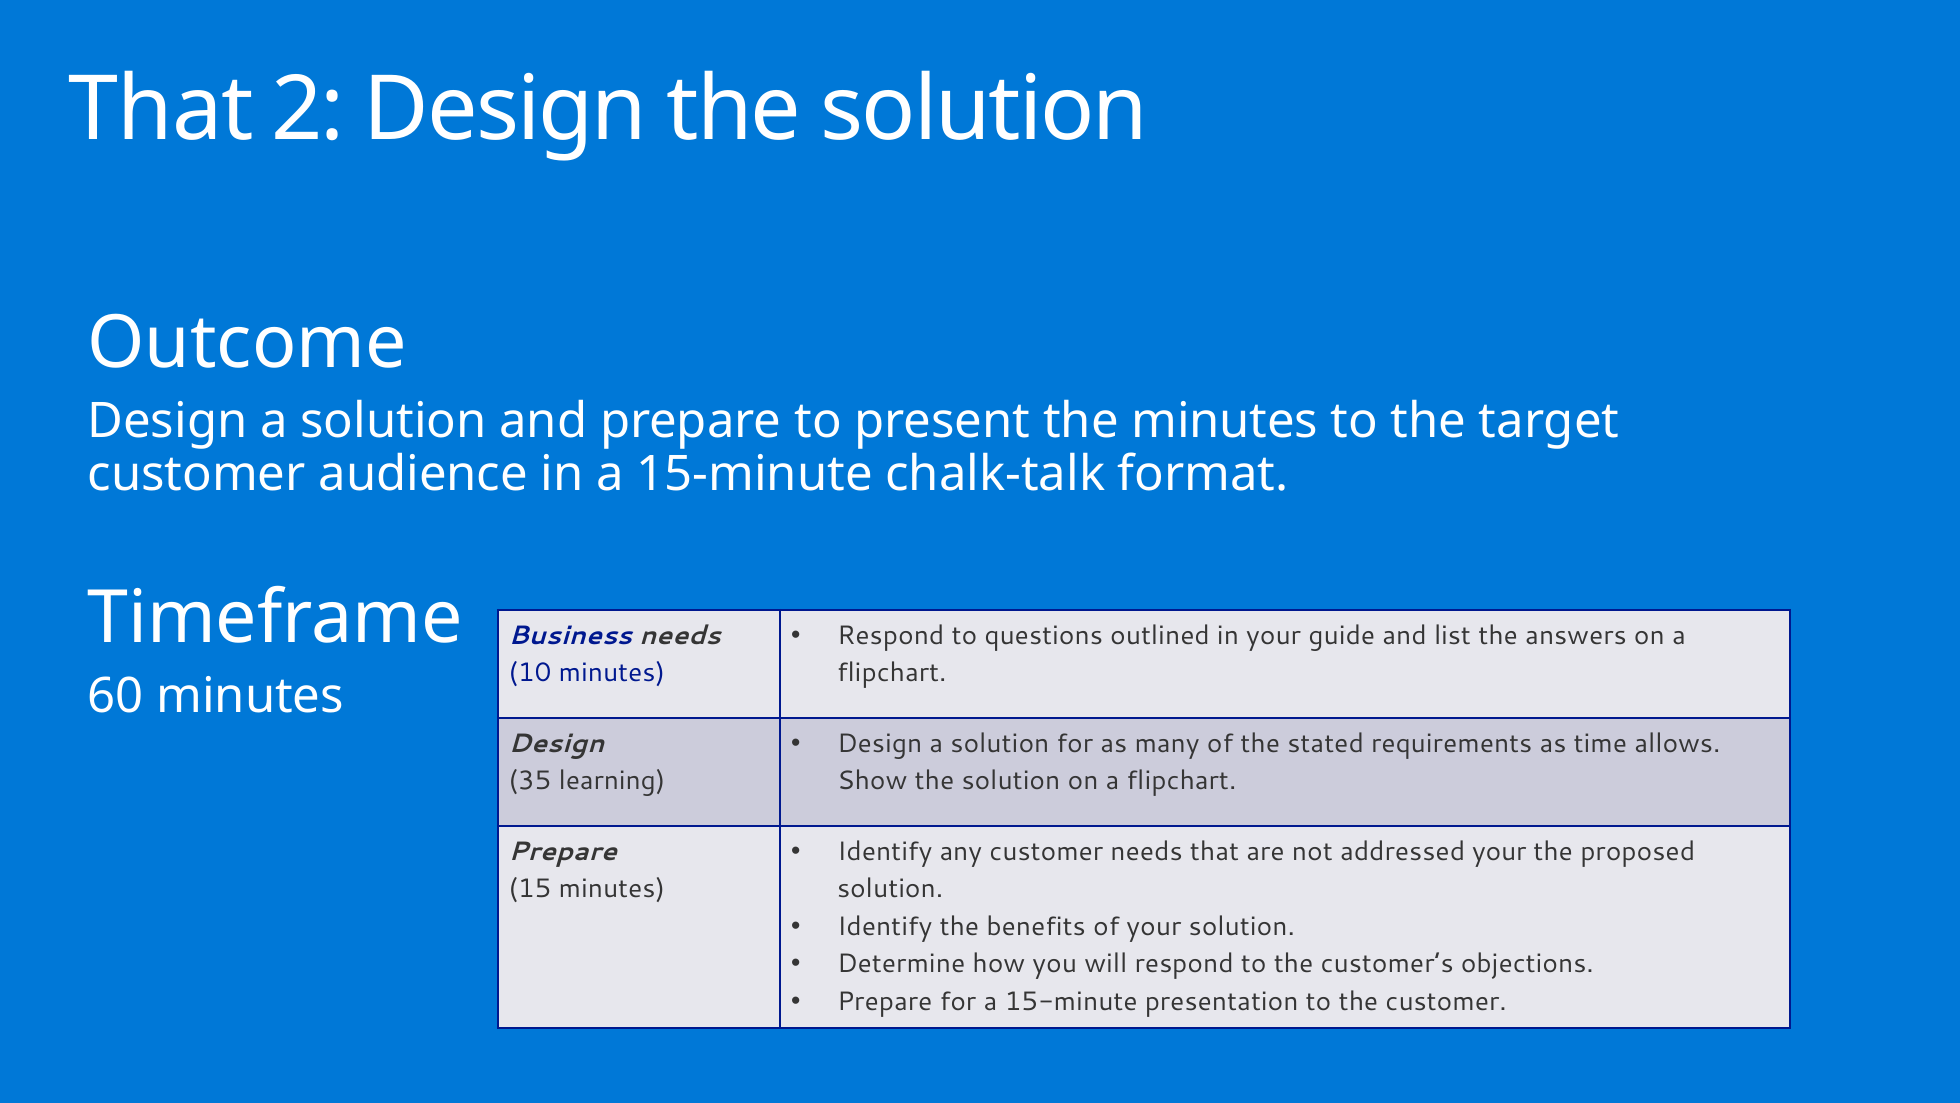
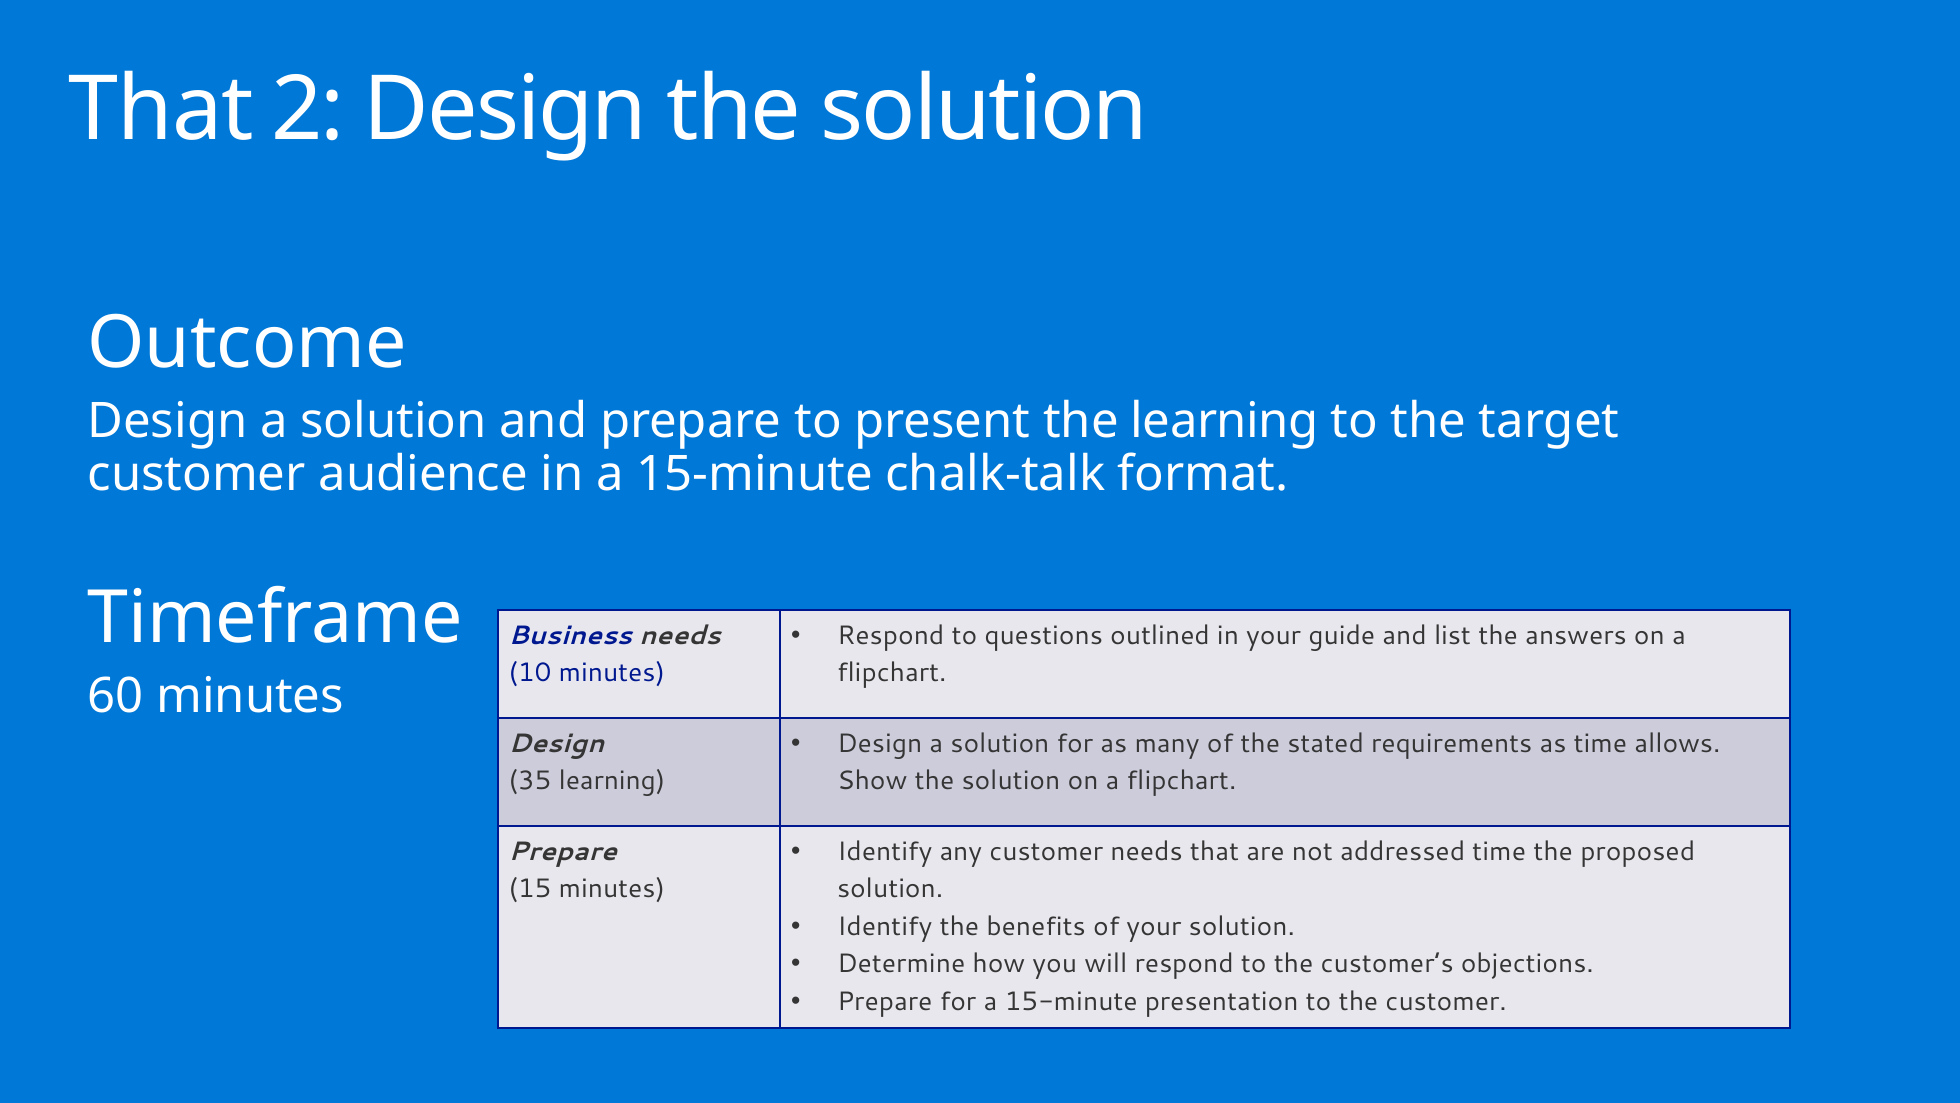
the minutes: minutes -> learning
addressed your: your -> time
